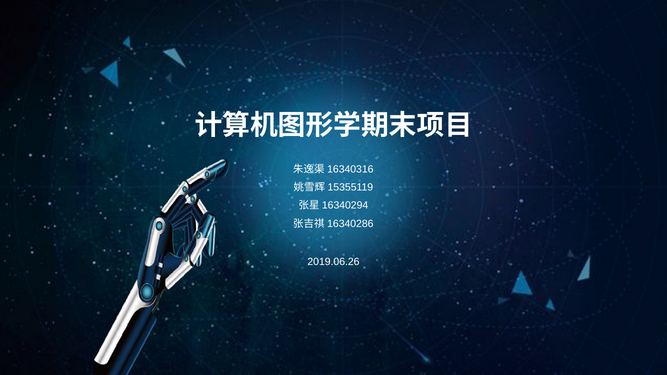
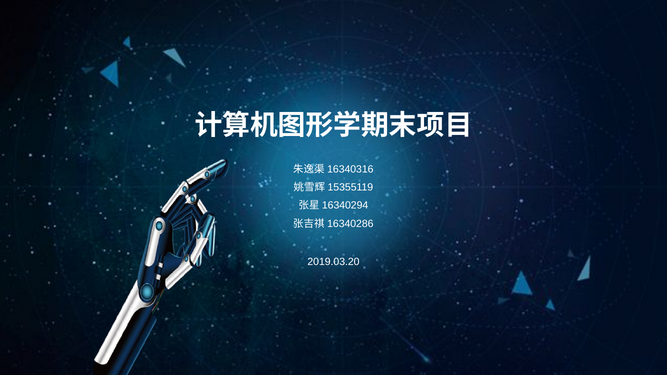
2019.06.26: 2019.06.26 -> 2019.03.20
